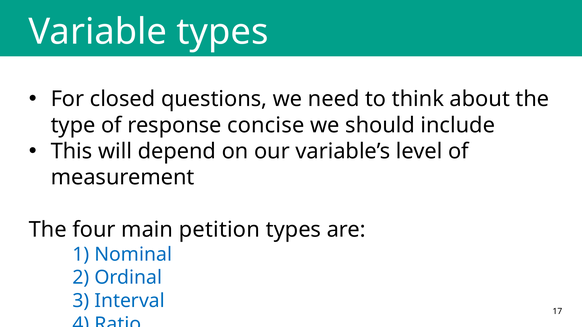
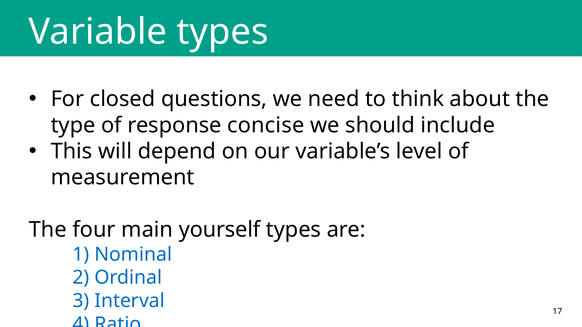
petition: petition -> yourself
